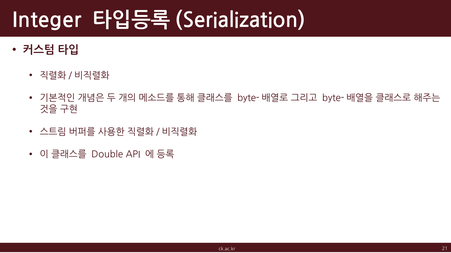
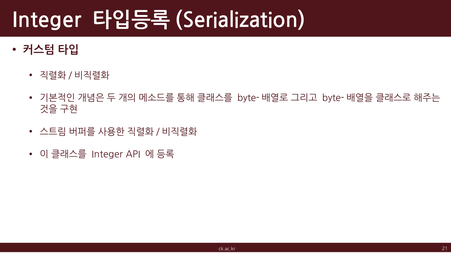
Double at (107, 155): Double -> Integer
